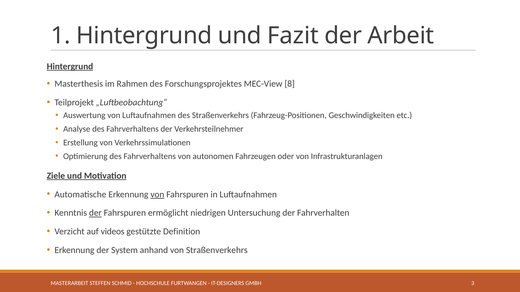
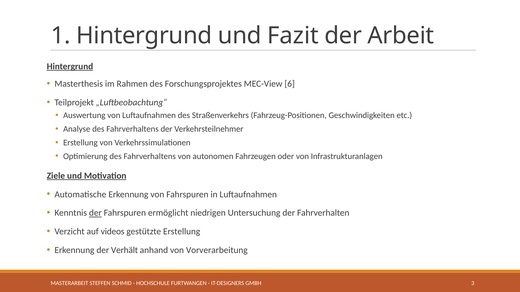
8: 8 -> 6
von at (157, 195) underline: present -> none
gestützte Definition: Definition -> Erstellung
System: System -> Verhält
von Straßenverkehrs: Straßenverkehrs -> Vorverarbeitung
